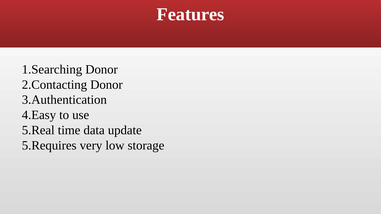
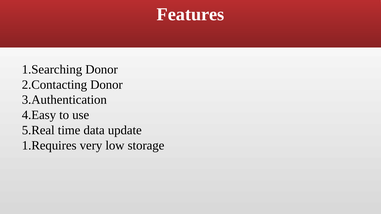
5.Requires: 5.Requires -> 1.Requires
